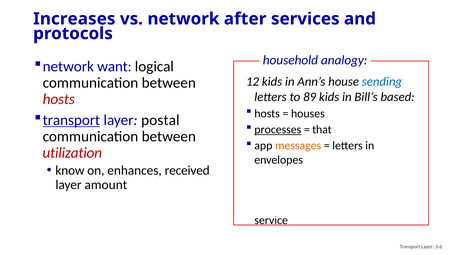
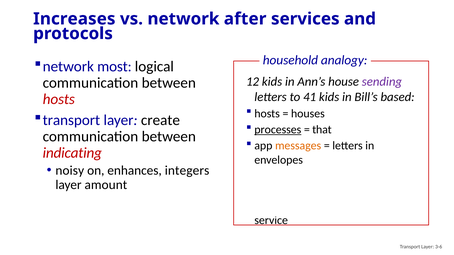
want: want -> most
sending colour: blue -> purple
89: 89 -> 41
transport at (71, 120) underline: present -> none
layer postal: postal -> create
utilization: utilization -> indicating
know: know -> noisy
received: received -> integers
